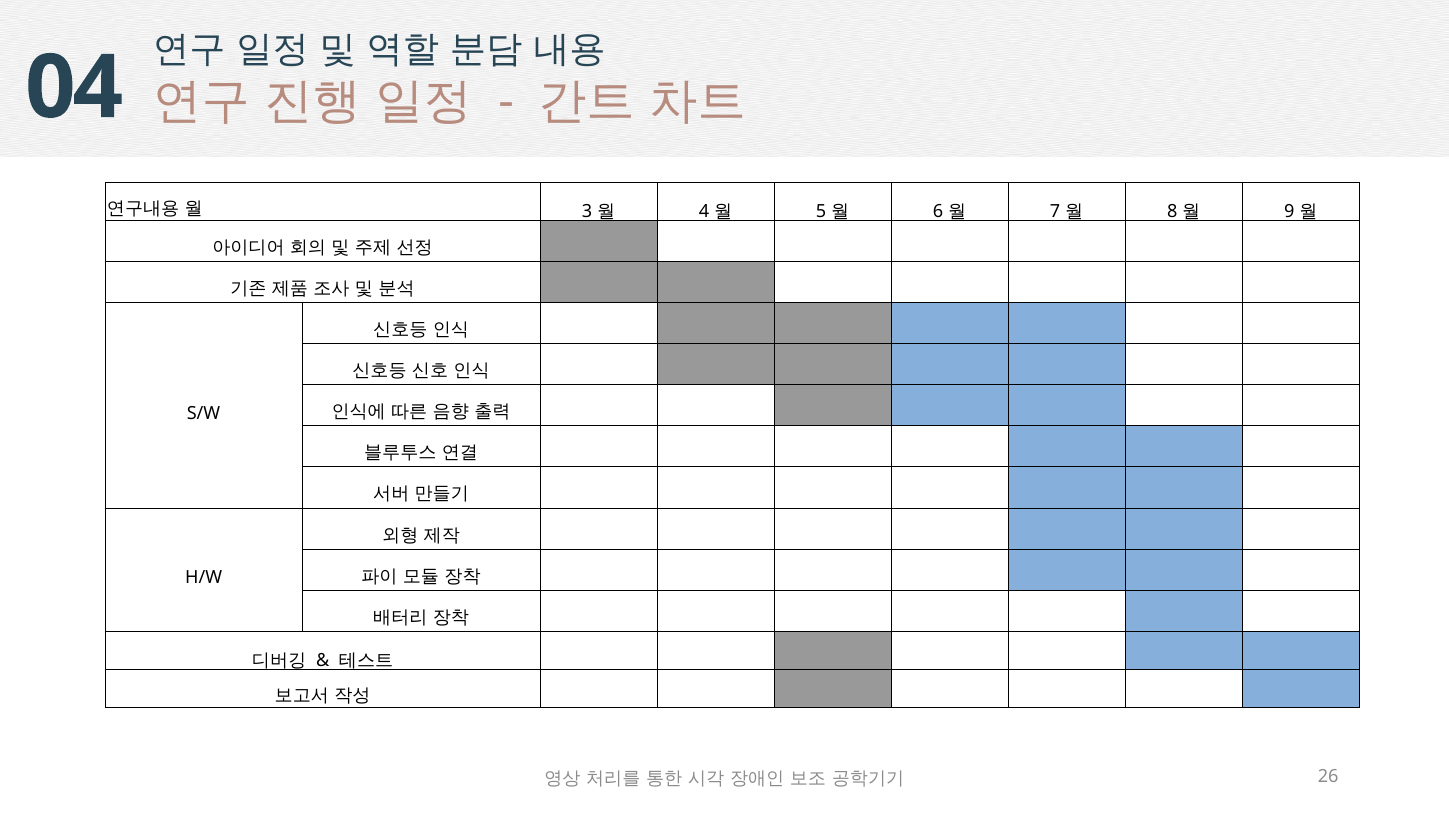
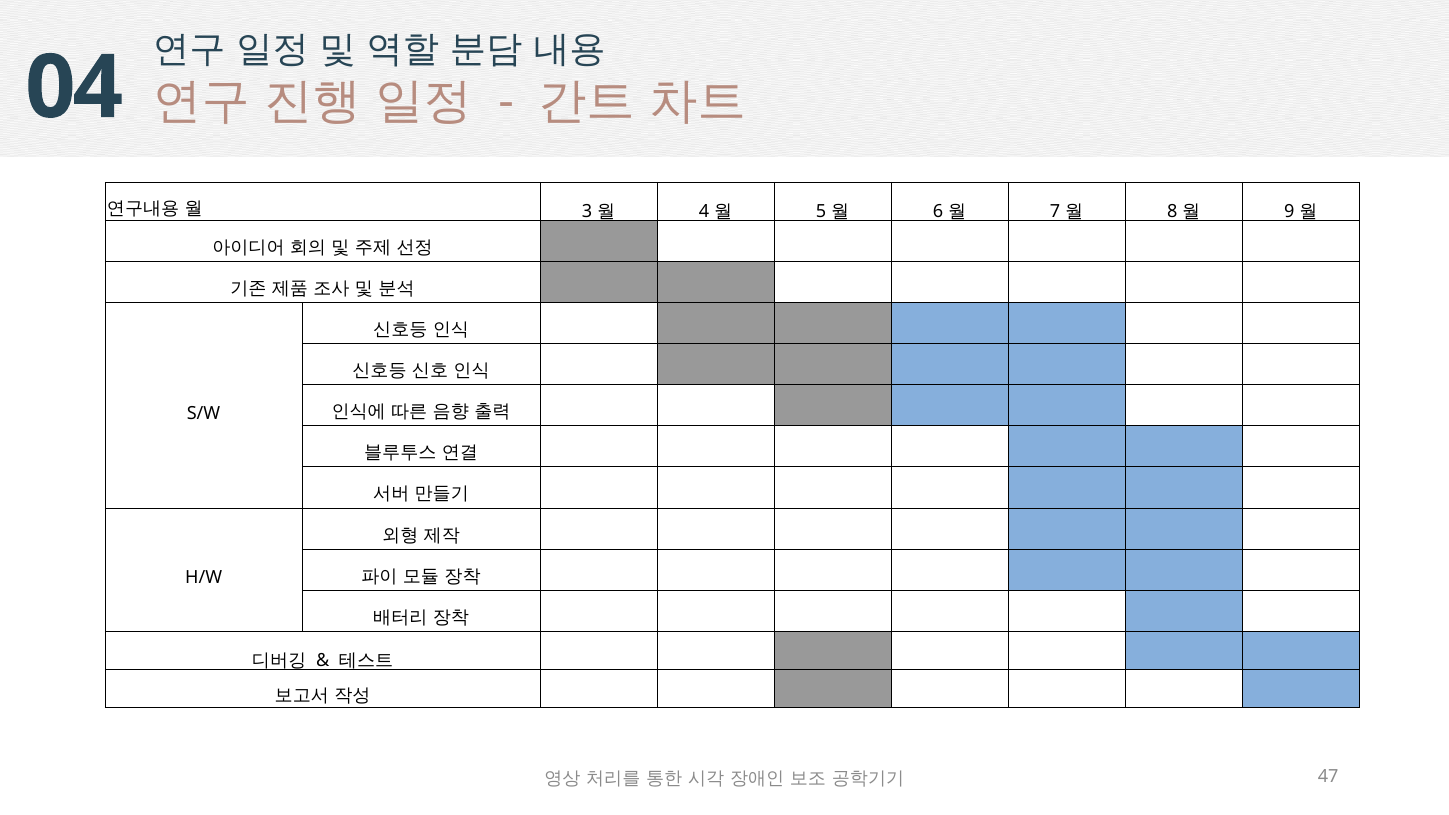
26: 26 -> 47
